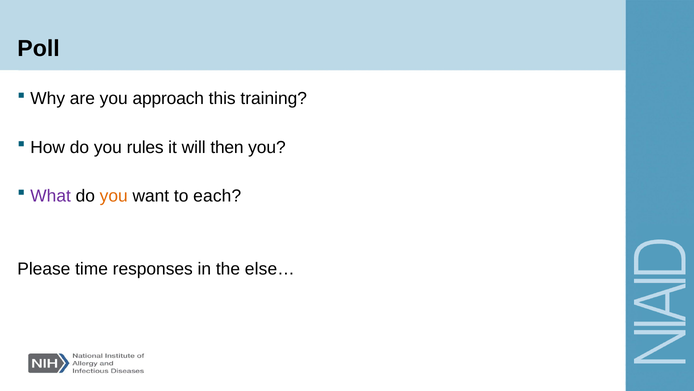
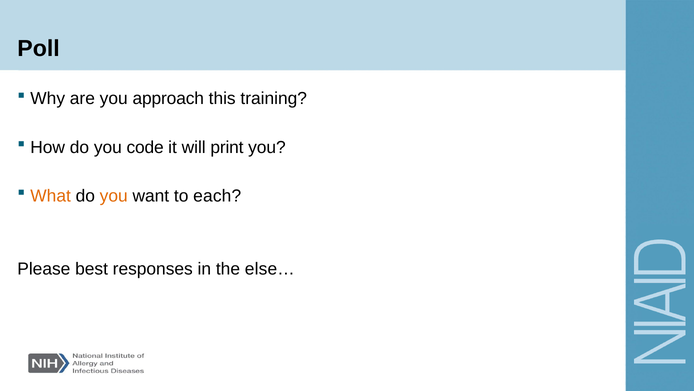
rules: rules -> code
then: then -> print
What colour: purple -> orange
time: time -> best
